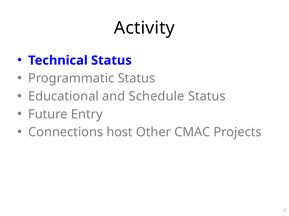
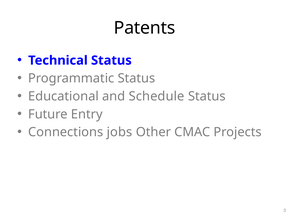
Activity: Activity -> Patents
host: host -> jobs
